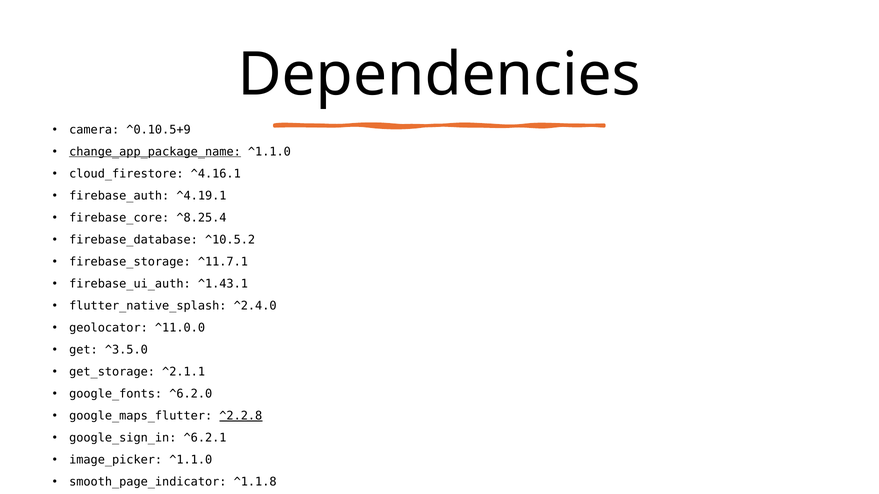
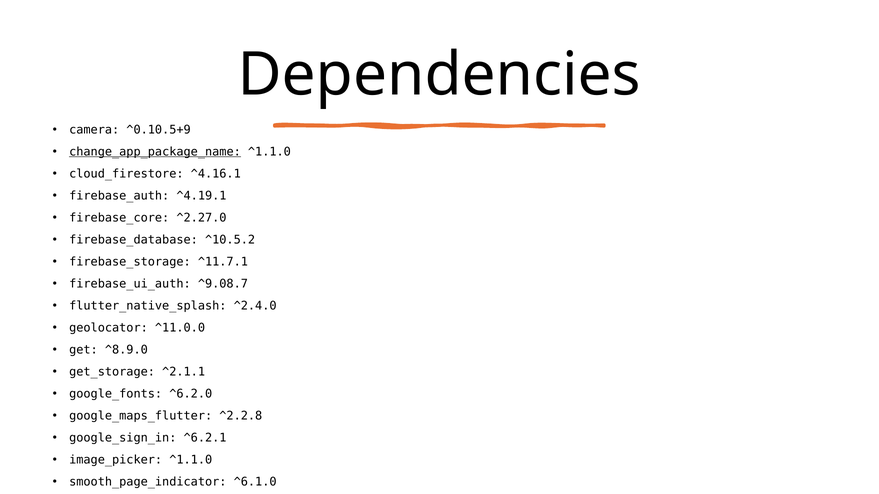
^8.25.4: ^8.25.4 -> ^2.27.0
^1.43.1: ^1.43.1 -> ^9.08.7
^3.5.0: ^3.5.0 -> ^8.9.0
^2.2.8 underline: present -> none
^1.1.8: ^1.1.8 -> ^6.1.0
